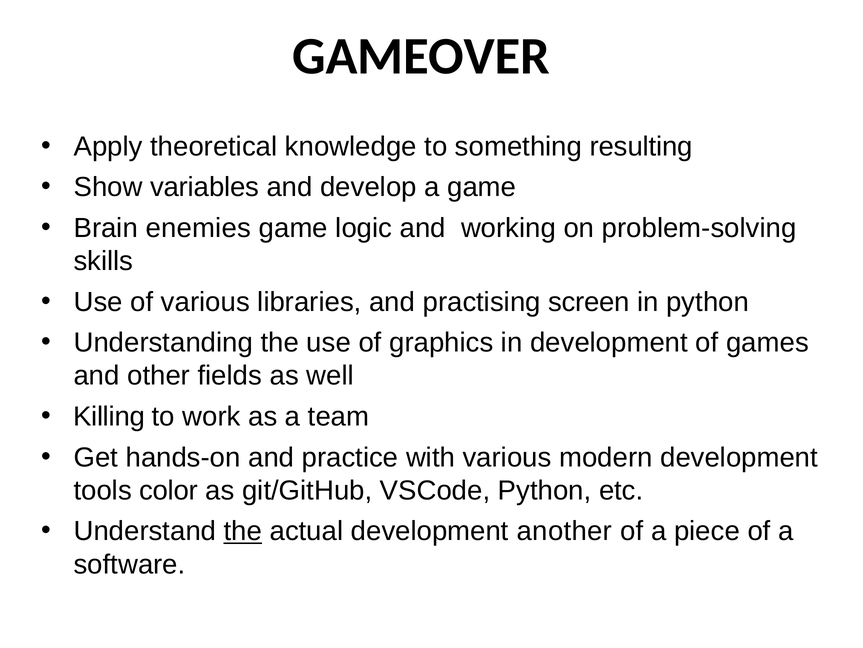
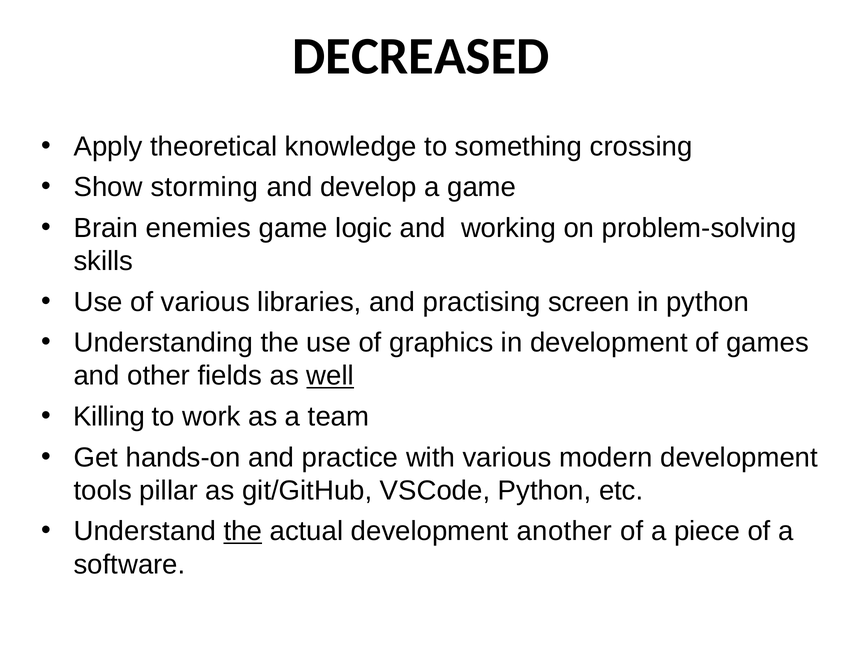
GAMEOVER: GAMEOVER -> DECREASED
resulting: resulting -> crossing
variables: variables -> storming
well underline: none -> present
color: color -> pillar
